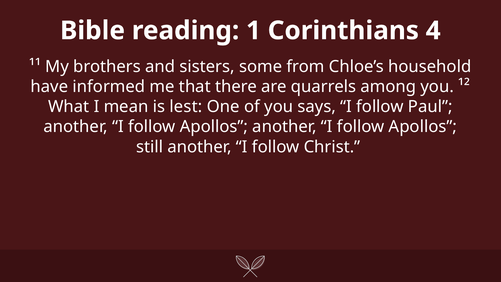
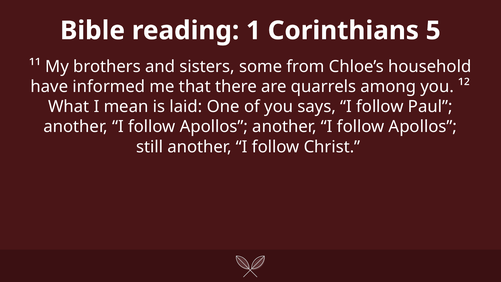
4: 4 -> 5
lest: lest -> laid
